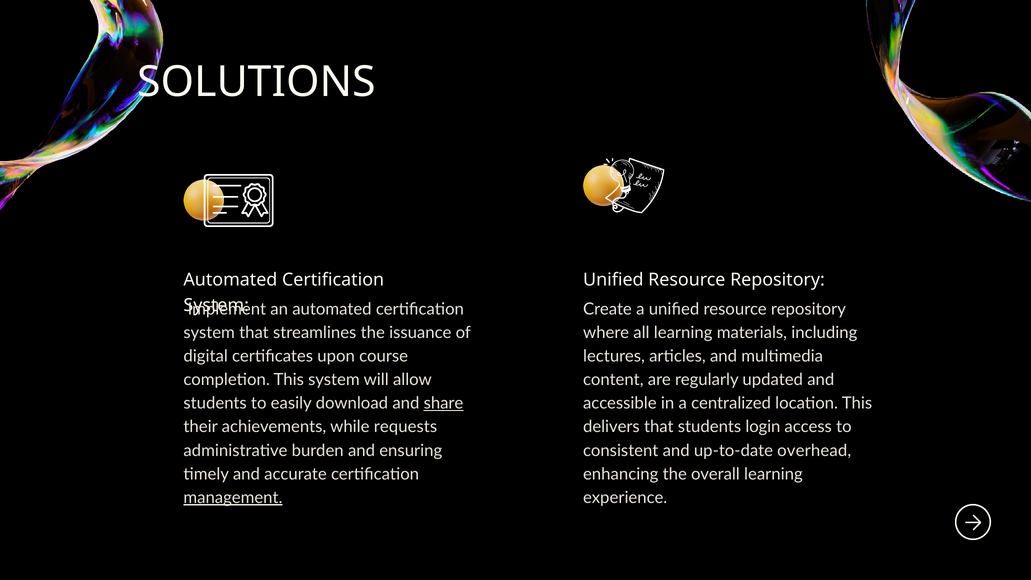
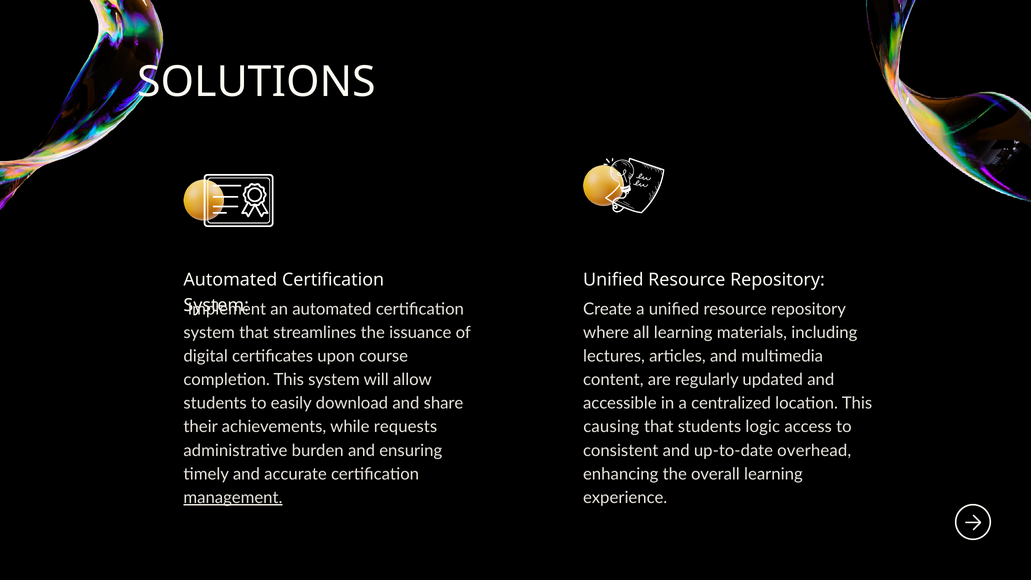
share underline: present -> none
delivers: delivers -> causing
login: login -> logic
